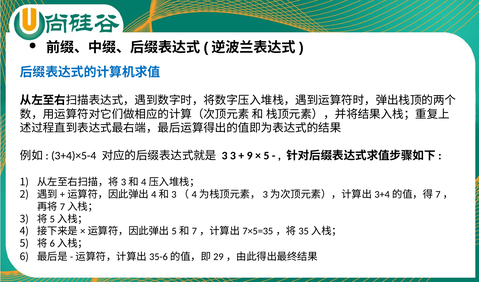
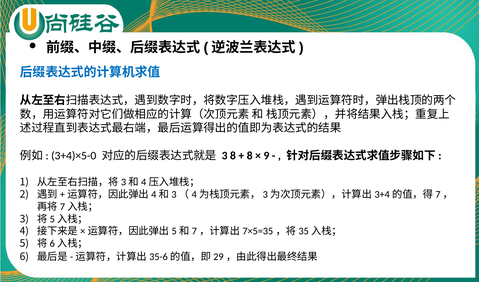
3+4)×5-4: 3+4)×5-4 -> 3+4)×5-0
3 3: 3 -> 8
9 at (250, 156): 9 -> 8
5 at (266, 156): 5 -> 9
